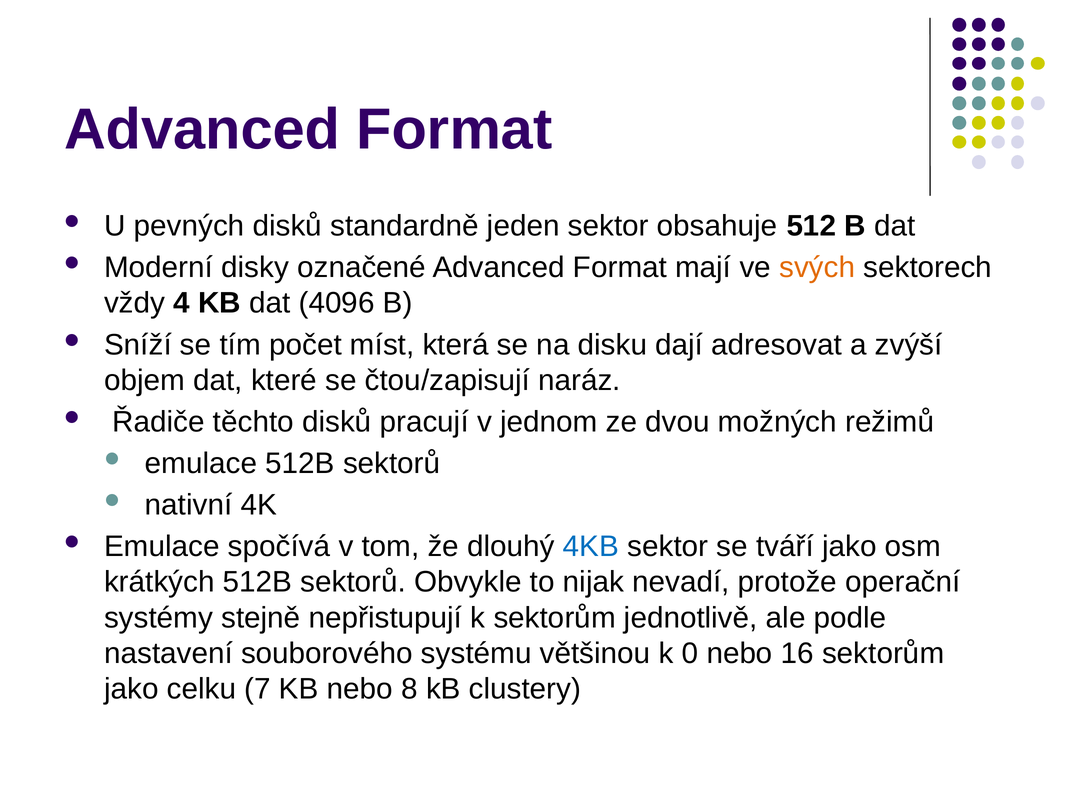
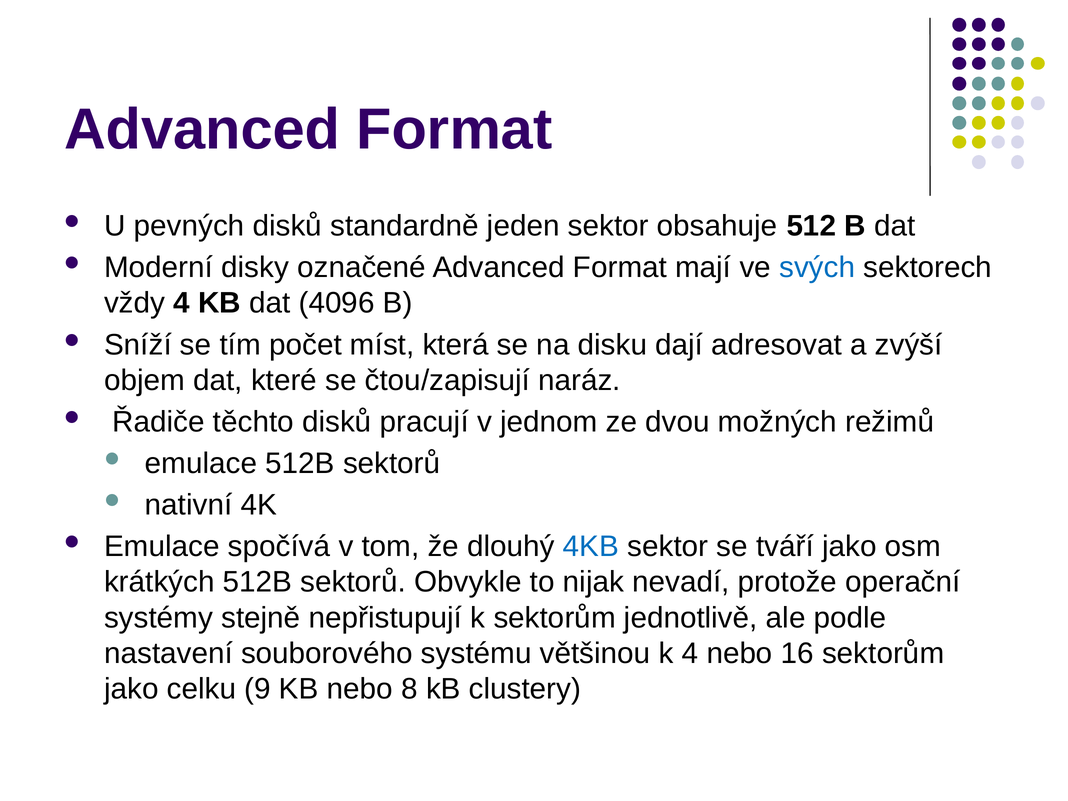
svých colour: orange -> blue
k 0: 0 -> 4
7: 7 -> 9
